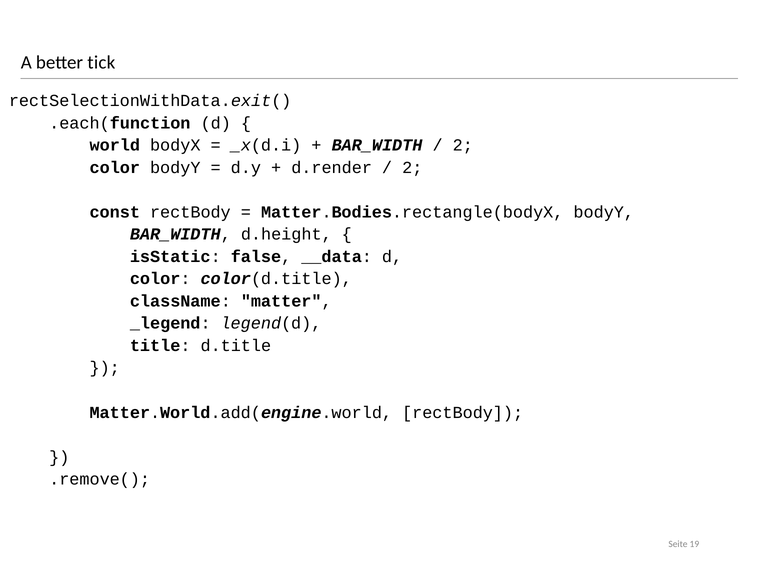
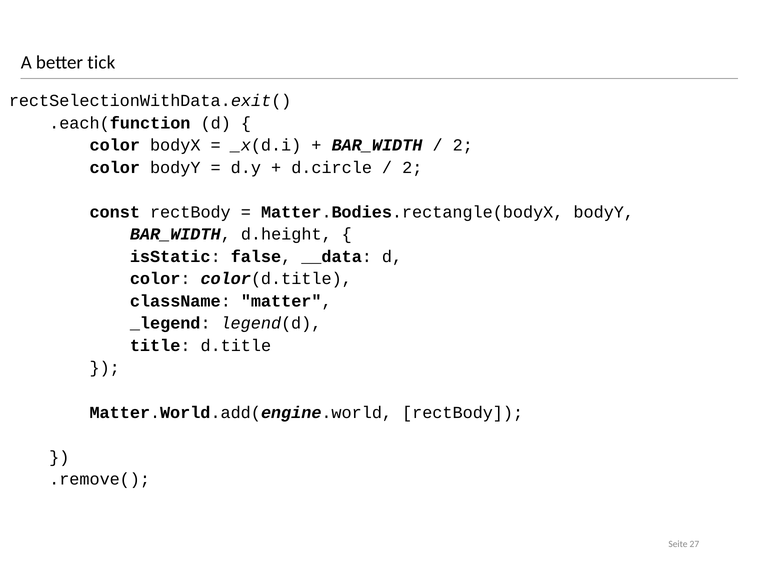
world at (115, 145): world -> color
d.render: d.render -> d.circle
19: 19 -> 27
